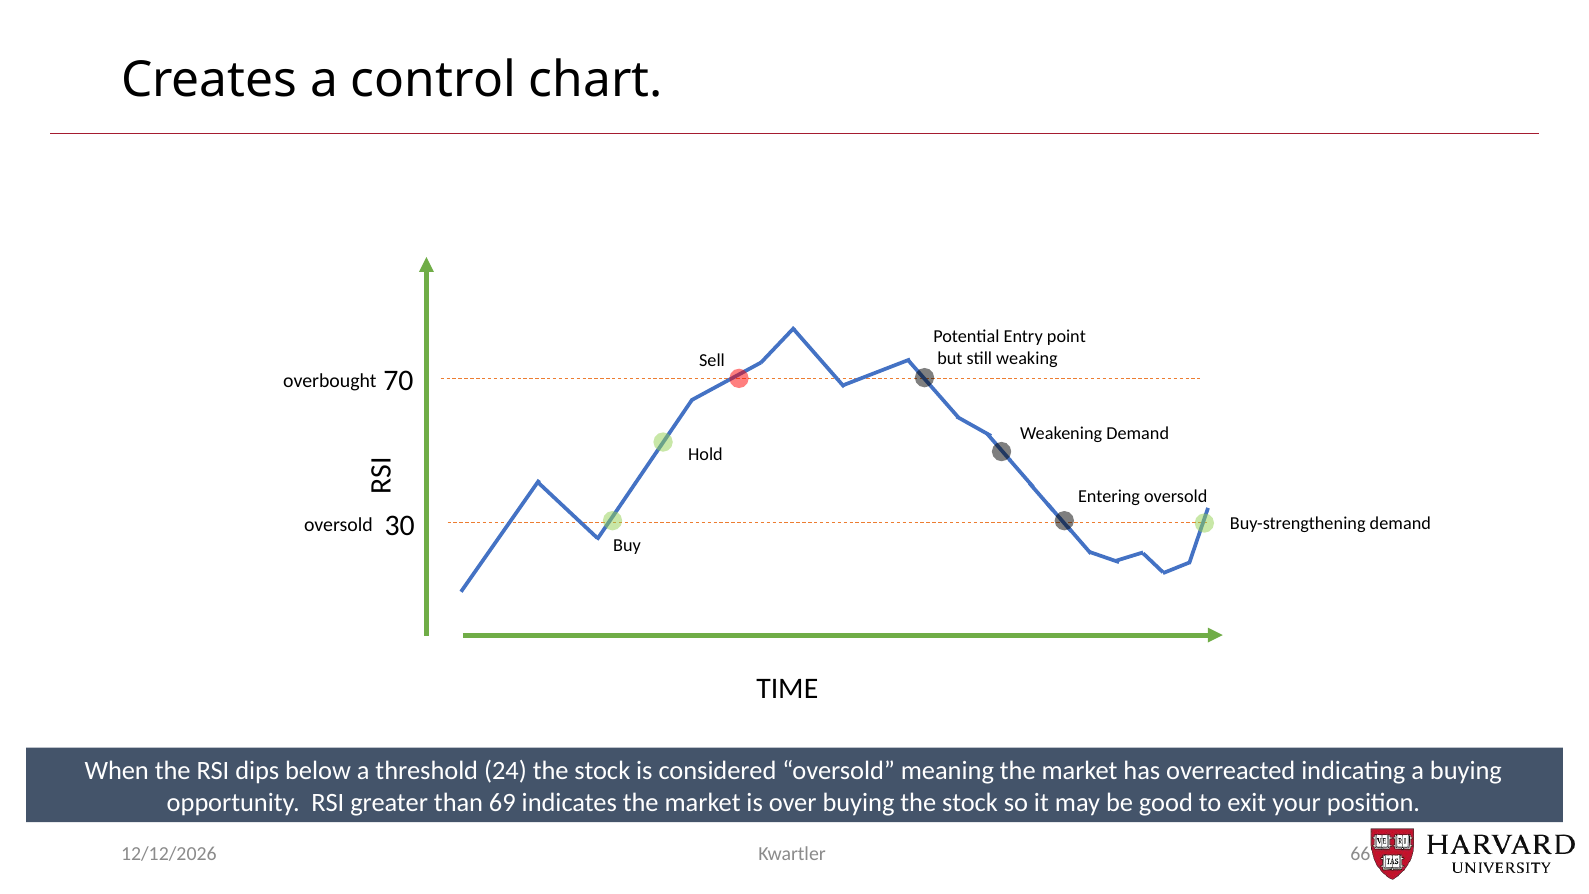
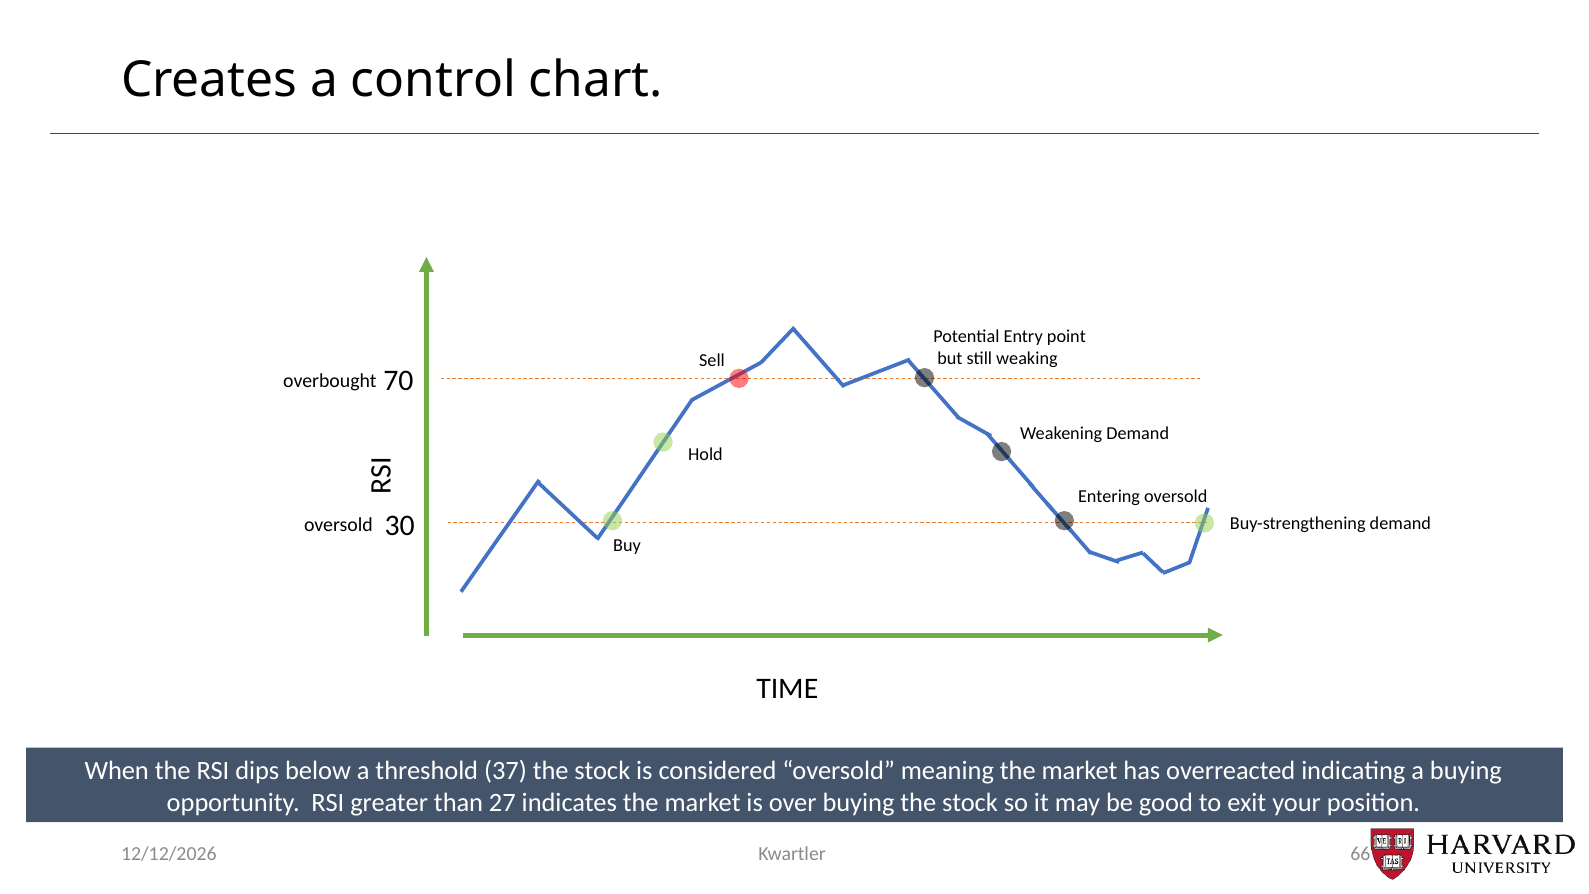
24: 24 -> 37
69: 69 -> 27
